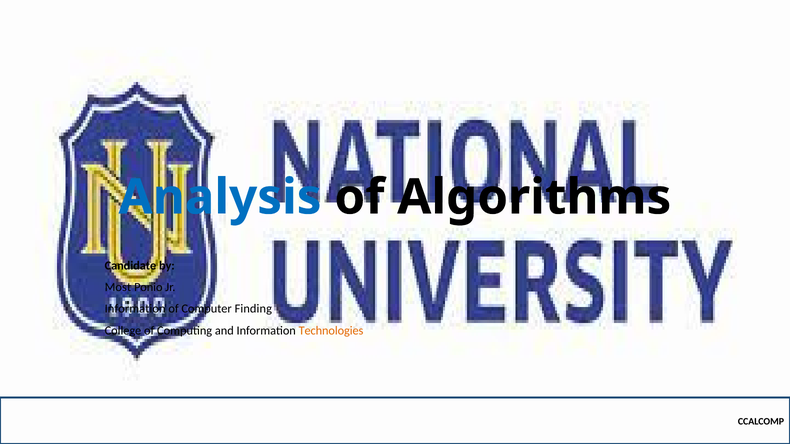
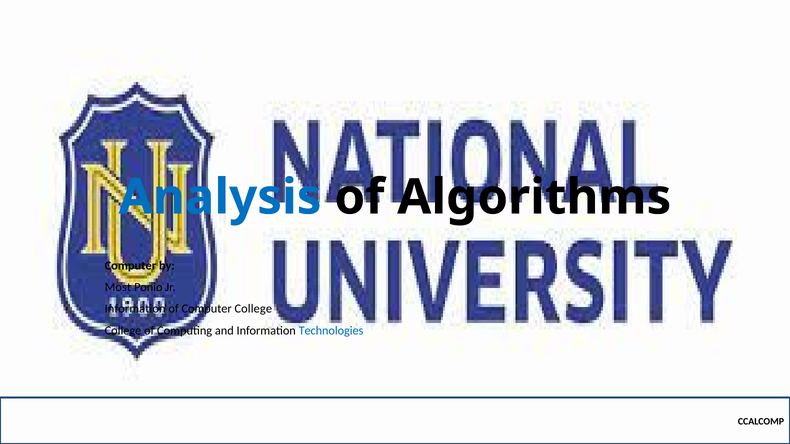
Candidate at (130, 266): Candidate -> Computer
Computer Finding: Finding -> College
Technologies colour: orange -> blue
